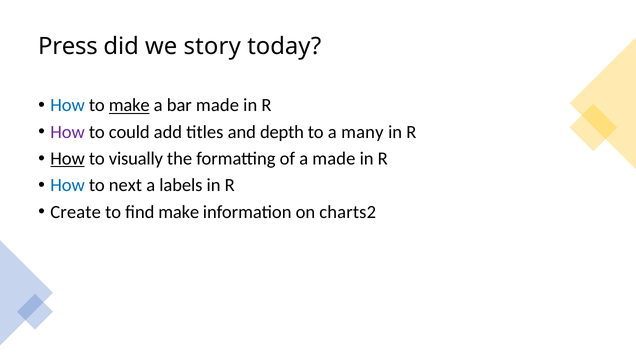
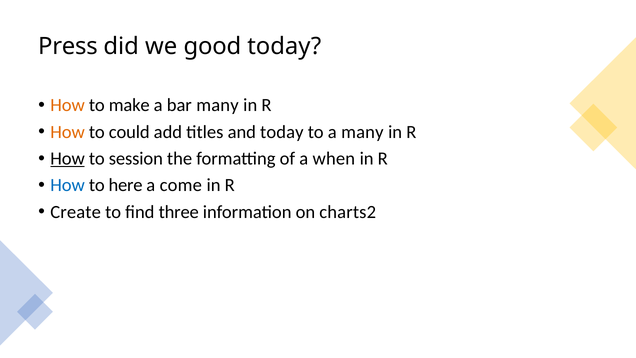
story: story -> good
How at (68, 105) colour: blue -> orange
make at (129, 105) underline: present -> none
bar made: made -> many
How at (68, 132) colour: purple -> orange
and depth: depth -> today
visually: visually -> session
a made: made -> when
next: next -> here
labels: labels -> come
find make: make -> three
